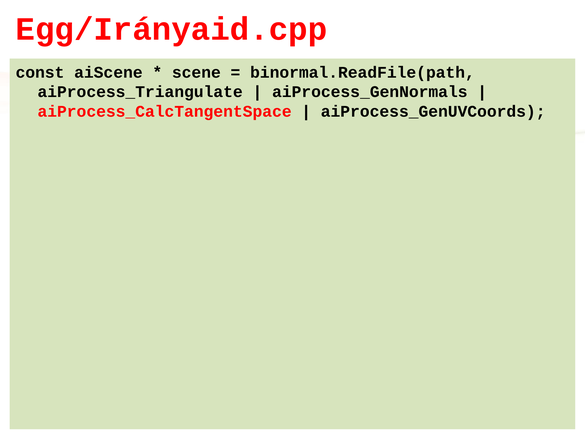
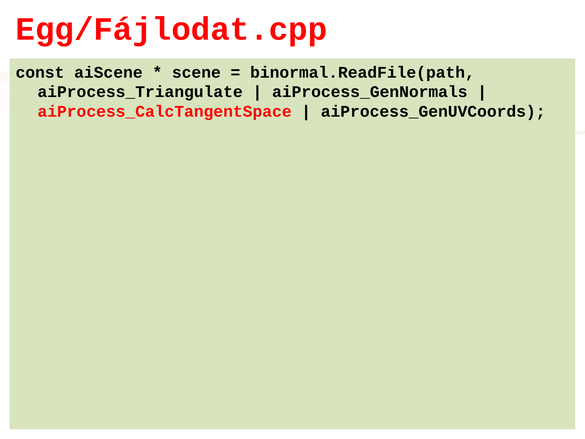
Egg/Irányaid.cpp: Egg/Irányaid.cpp -> Egg/Fájlodat.cpp
